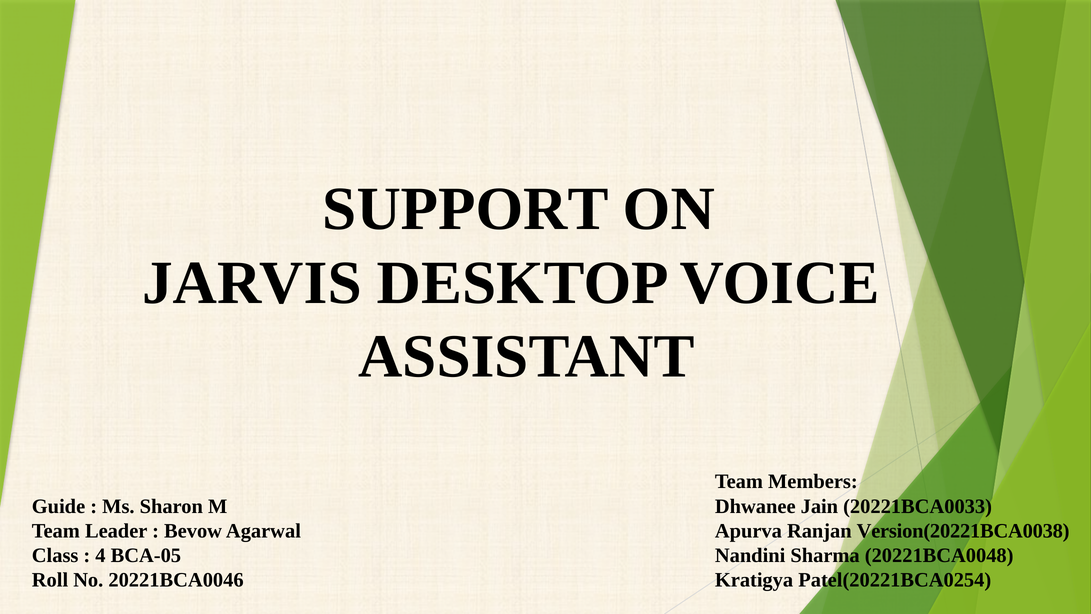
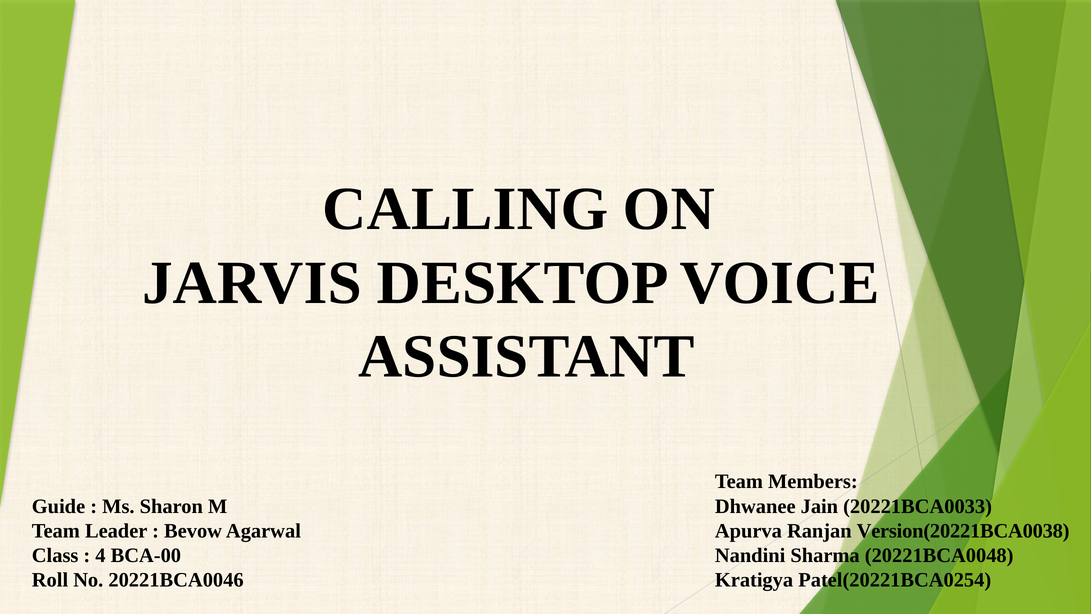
SUPPORT: SUPPORT -> CALLING
BCA-05: BCA-05 -> BCA-00
